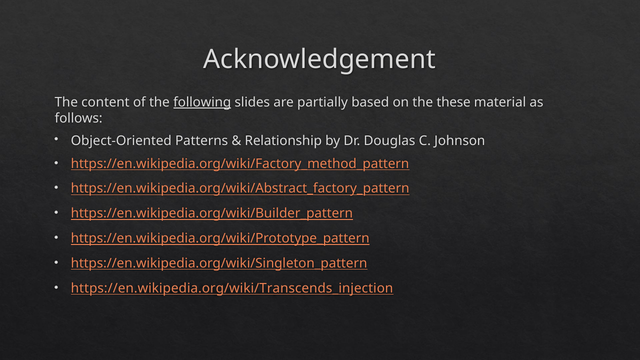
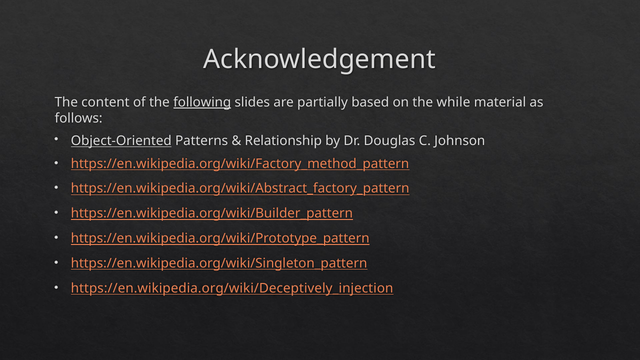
these: these -> while
Object-Oriented underline: none -> present
https://en.wikipedia.org/wiki/Transcends_injection: https://en.wikipedia.org/wiki/Transcends_injection -> https://en.wikipedia.org/wiki/Deceptively_injection
